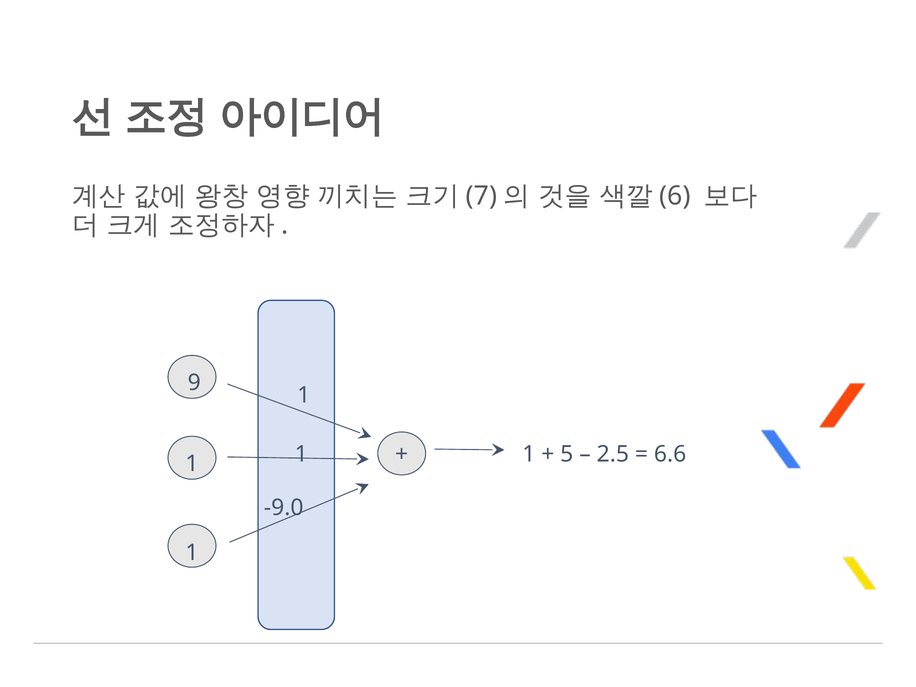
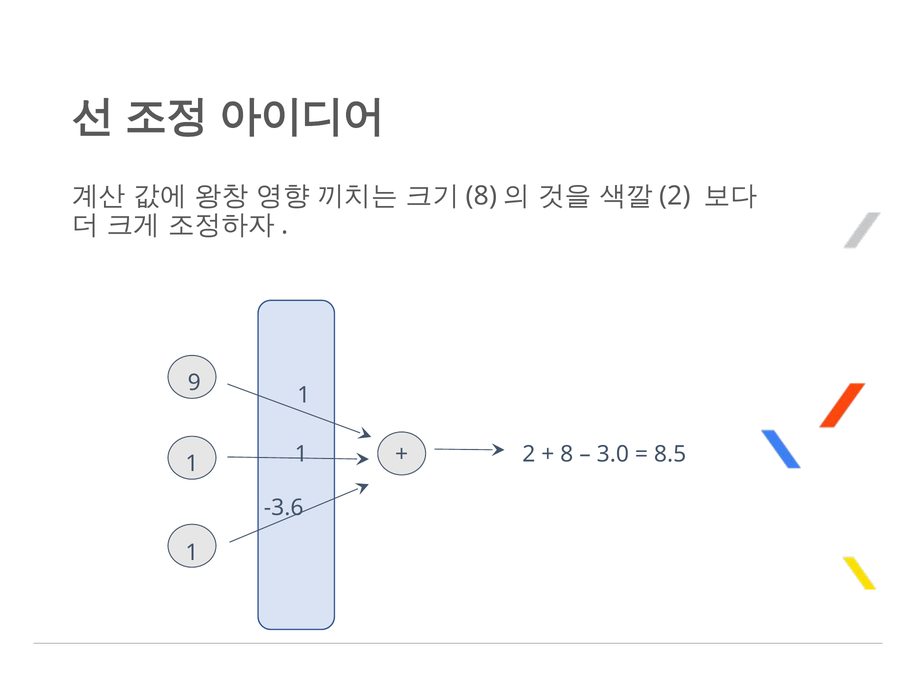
7 at (481, 196): 7 -> 8
6 at (675, 196): 6 -> 2
1 at (529, 454): 1 -> 2
5 at (567, 454): 5 -> 8
2.5: 2.5 -> 3.0
6.6: 6.6 -> 8.5
-9.0: -9.0 -> -3.6
